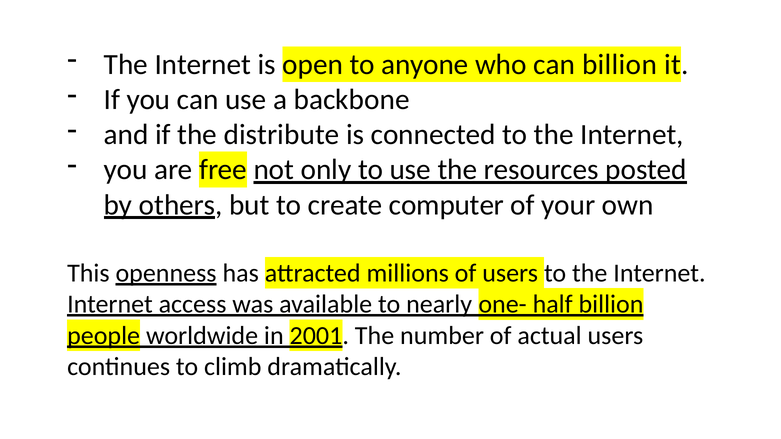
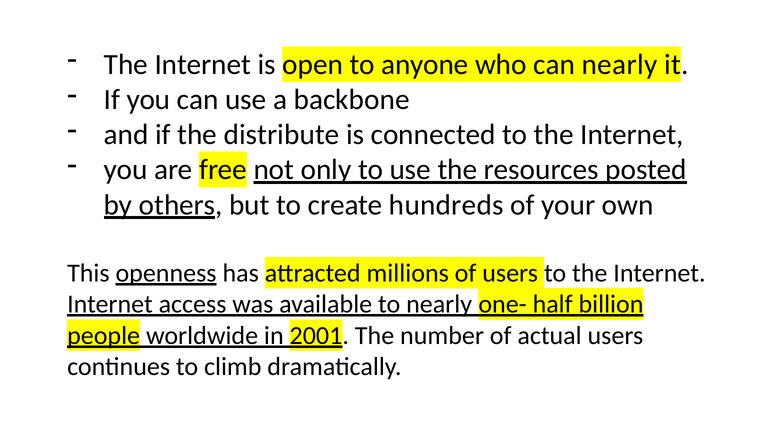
can billion: billion -> nearly
computer: computer -> hundreds
